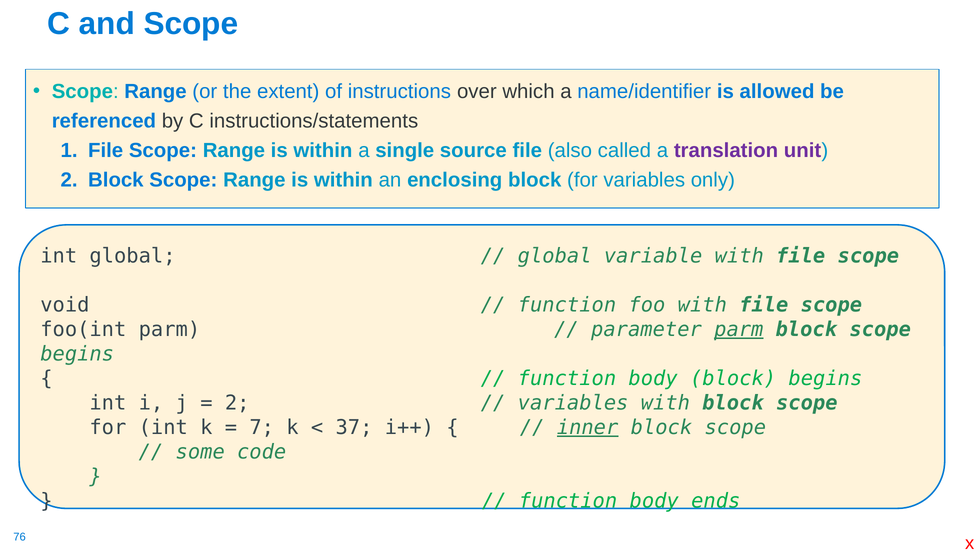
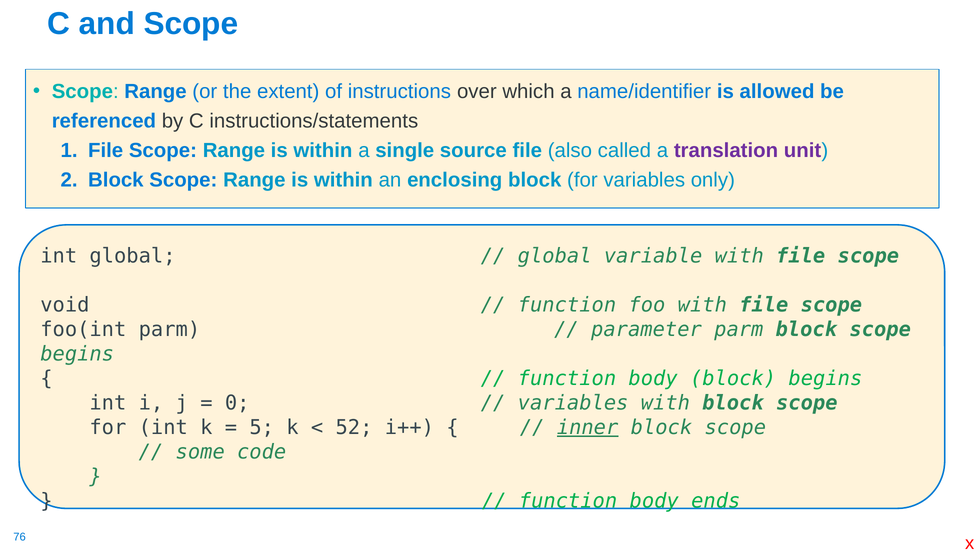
parm at (739, 329) underline: present -> none
2 at (237, 403): 2 -> 0
7: 7 -> 5
37: 37 -> 52
